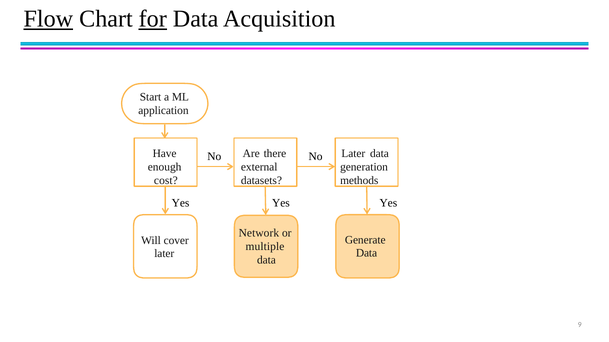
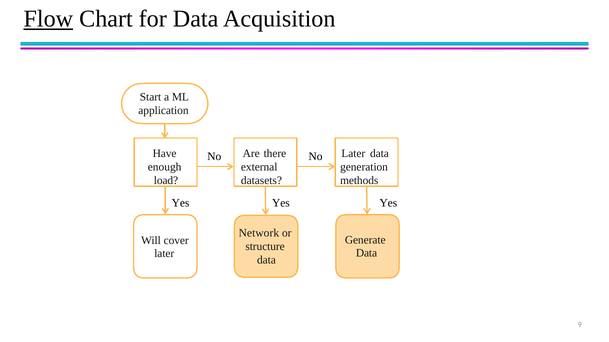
for underline: present -> none
cost: cost -> load
multiple: multiple -> structure
